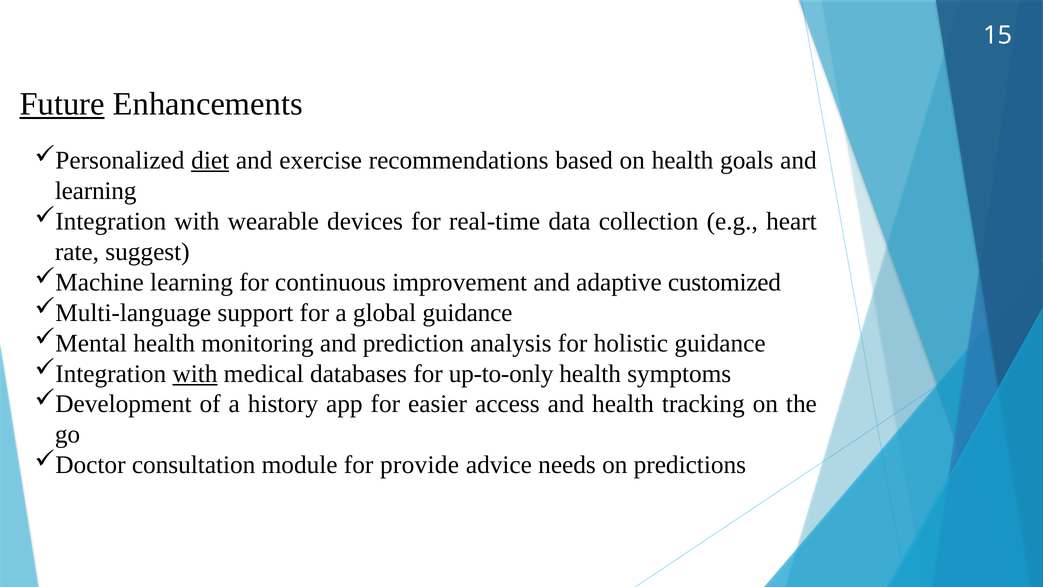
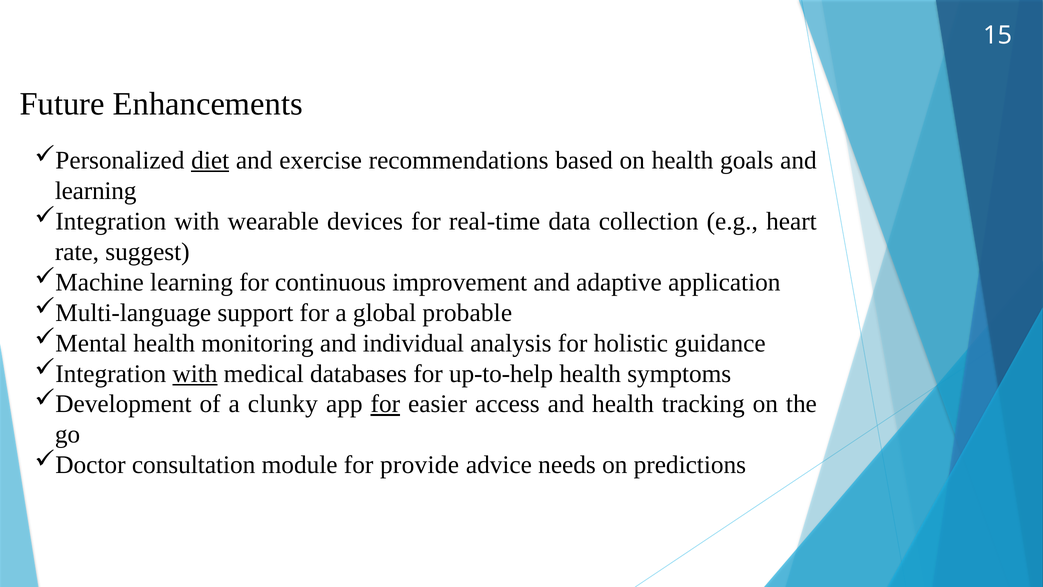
Future underline: present -> none
customized: customized -> application
global guidance: guidance -> probable
prediction: prediction -> individual
up-to-only: up-to-only -> up-to-help
history: history -> clunky
for at (385, 404) underline: none -> present
